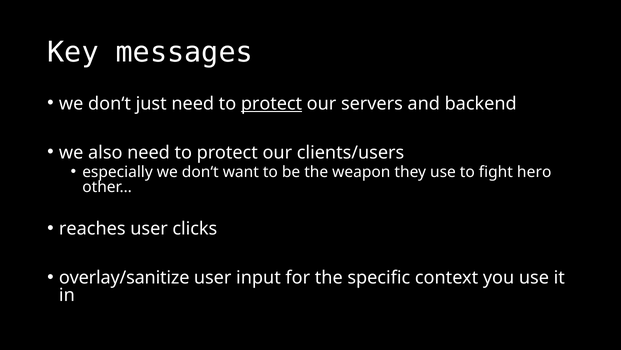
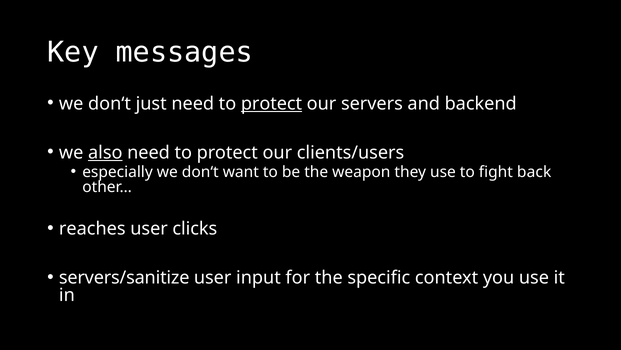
also underline: none -> present
hero: hero -> back
overlay/sanitize: overlay/sanitize -> servers/sanitize
